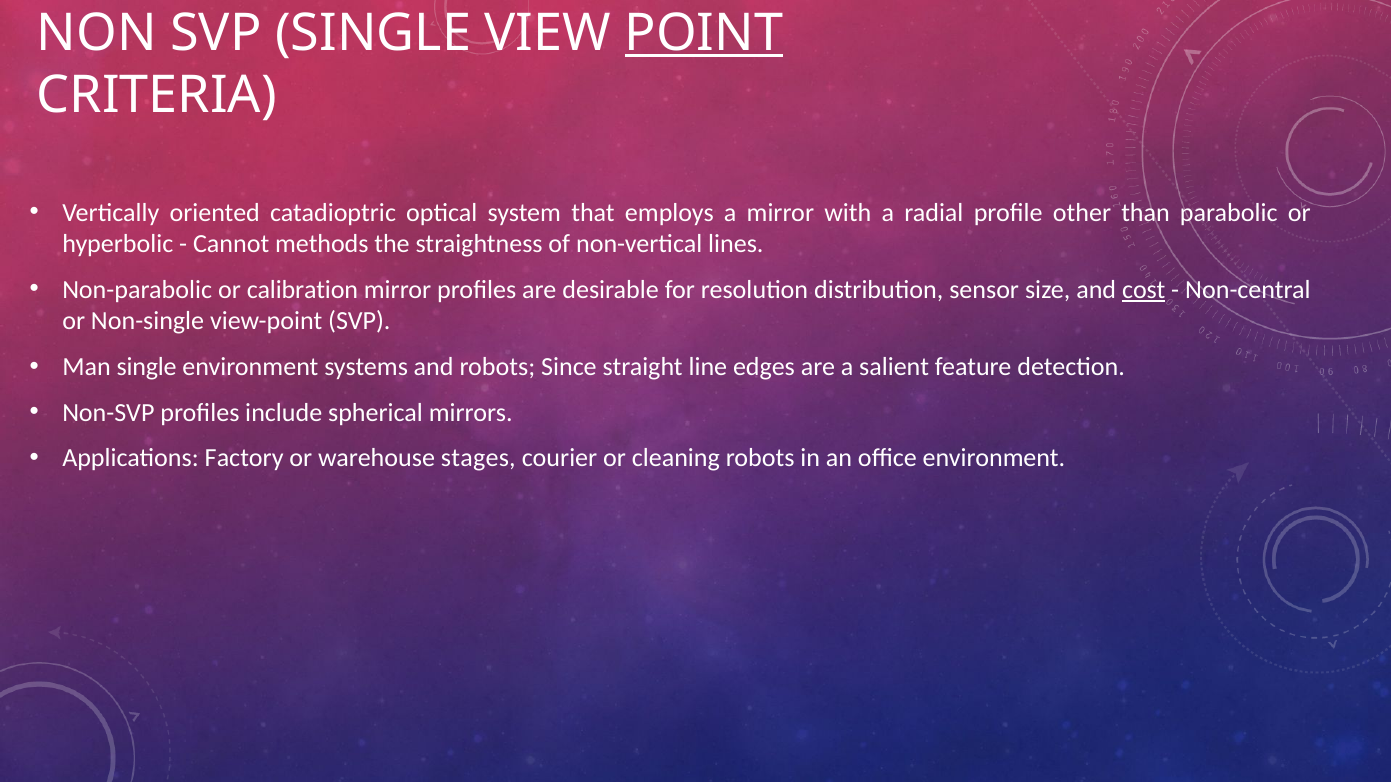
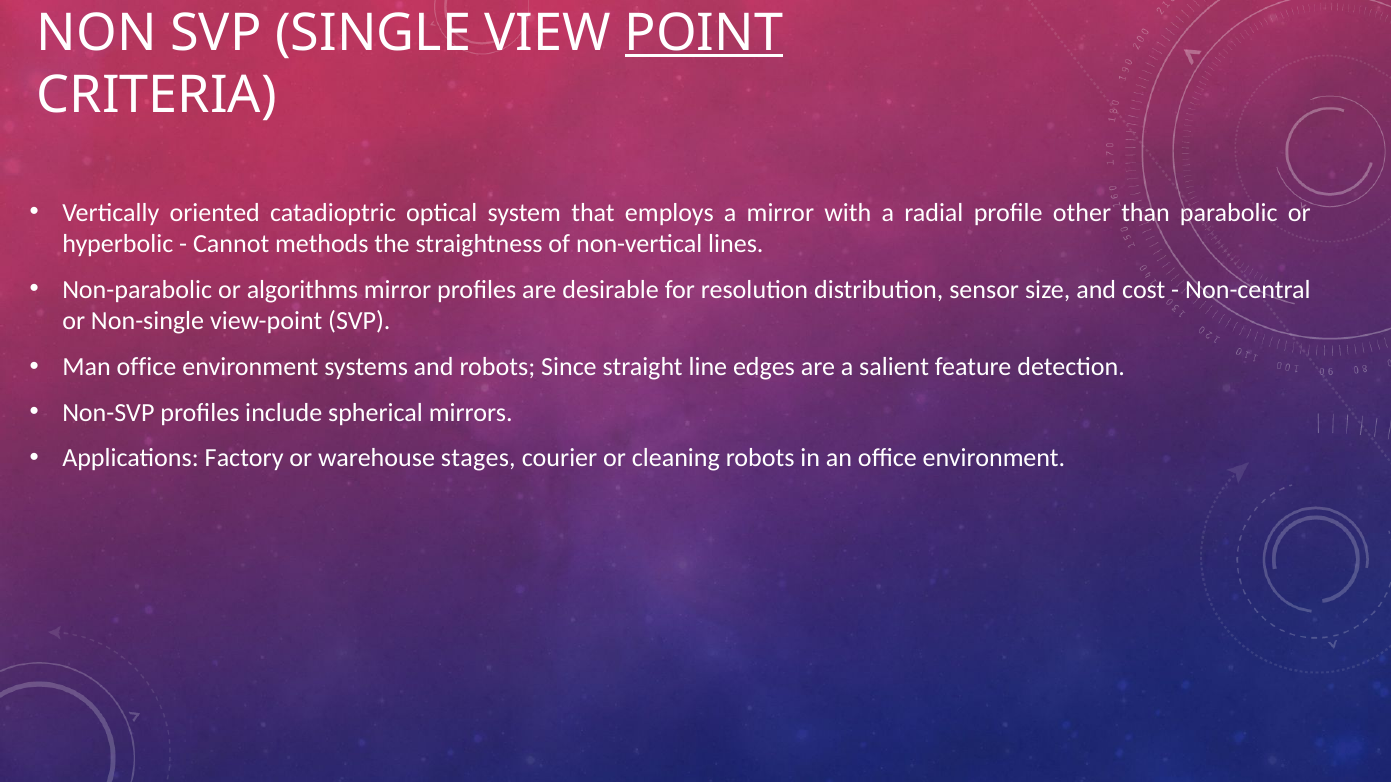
calibration: calibration -> algorithms
cost underline: present -> none
Man single: single -> office
